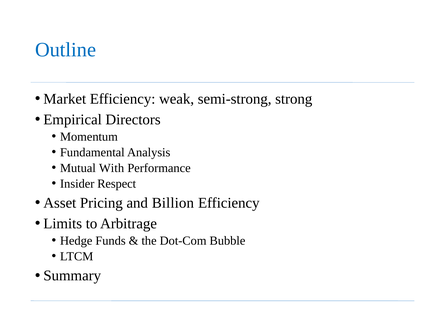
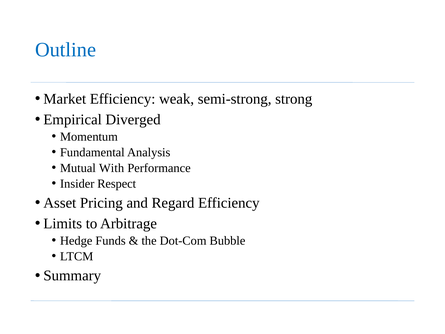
Directors: Directors -> Diverged
Billion: Billion -> Regard
